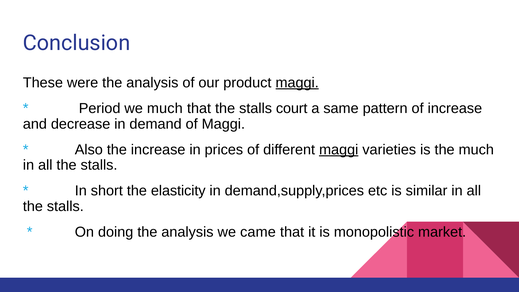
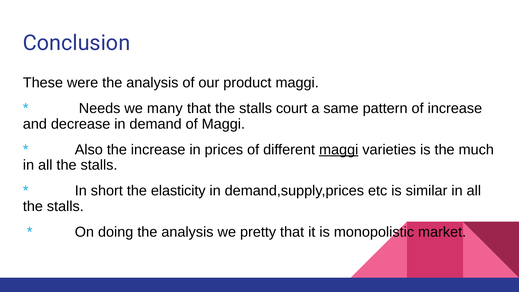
maggi at (297, 83) underline: present -> none
Period: Period -> Needs
we much: much -> many
came: came -> pretty
